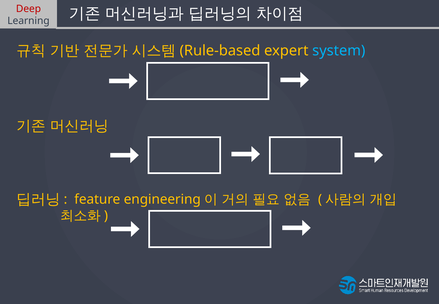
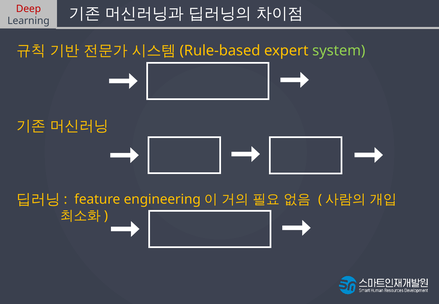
system colour: light blue -> light green
